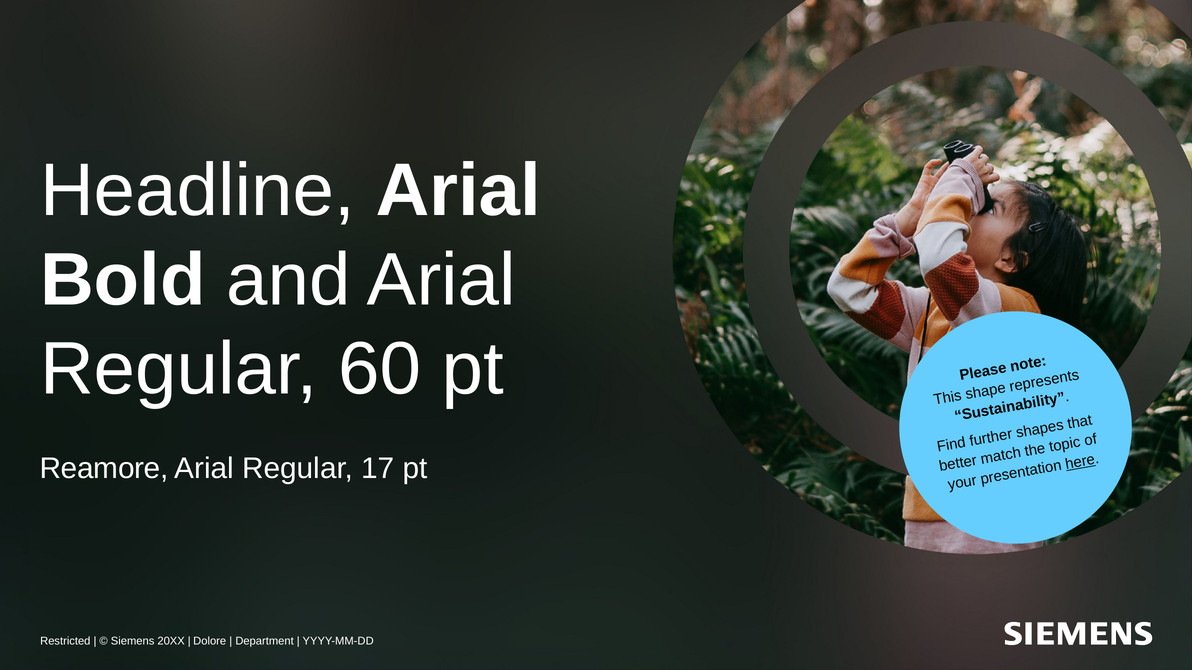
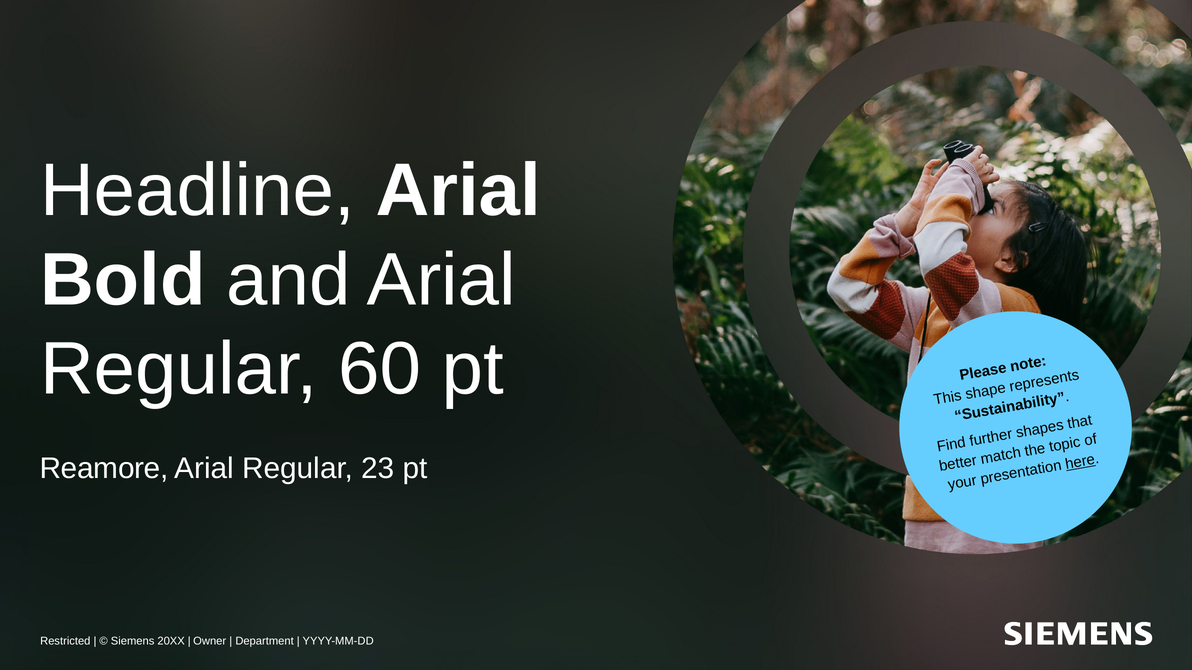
17: 17 -> 23
Dolore: Dolore -> Owner
